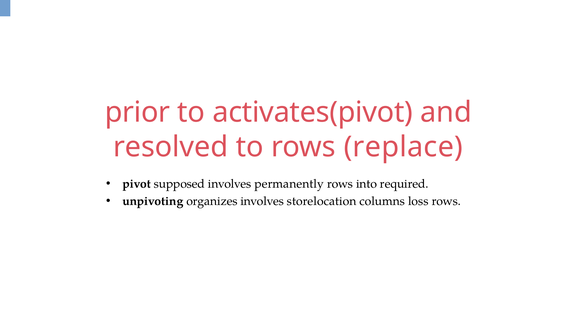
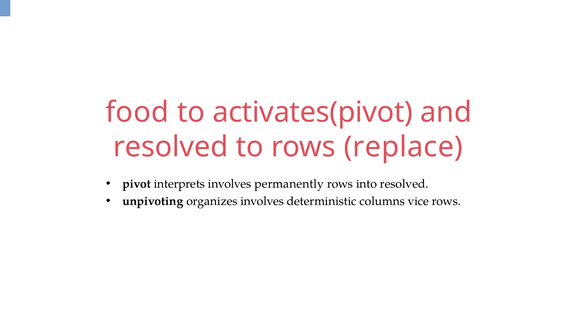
prior: prior -> food
supposed: supposed -> interprets
into required: required -> resolved
storelocation: storelocation -> deterministic
loss: loss -> vice
